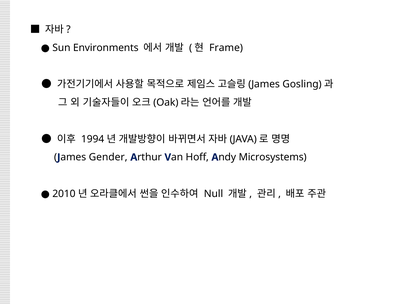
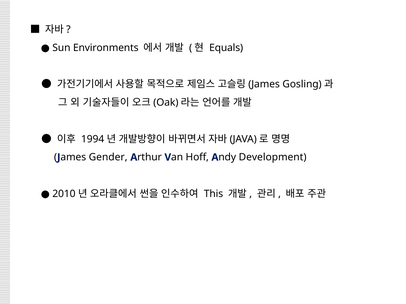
Frame: Frame -> Equals
Microsystems: Microsystems -> Development
Null: Null -> This
